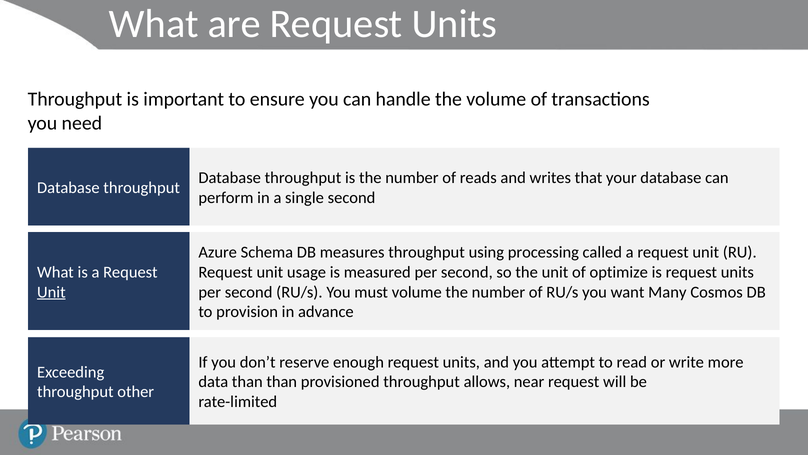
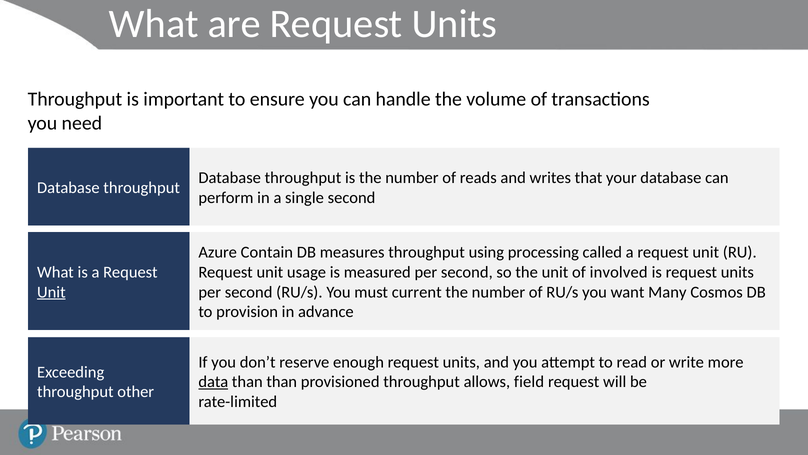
Schema: Schema -> Contain
optimize: optimize -> involved
must volume: volume -> current
data underline: none -> present
near: near -> field
